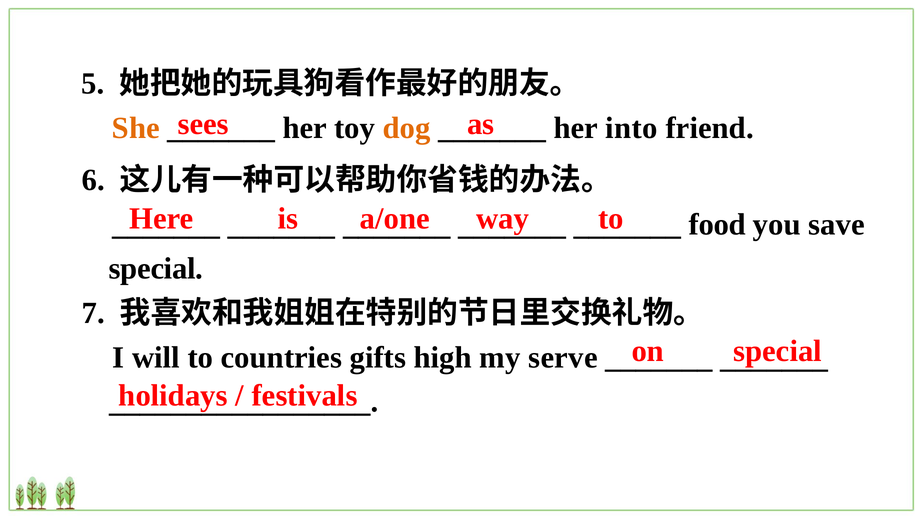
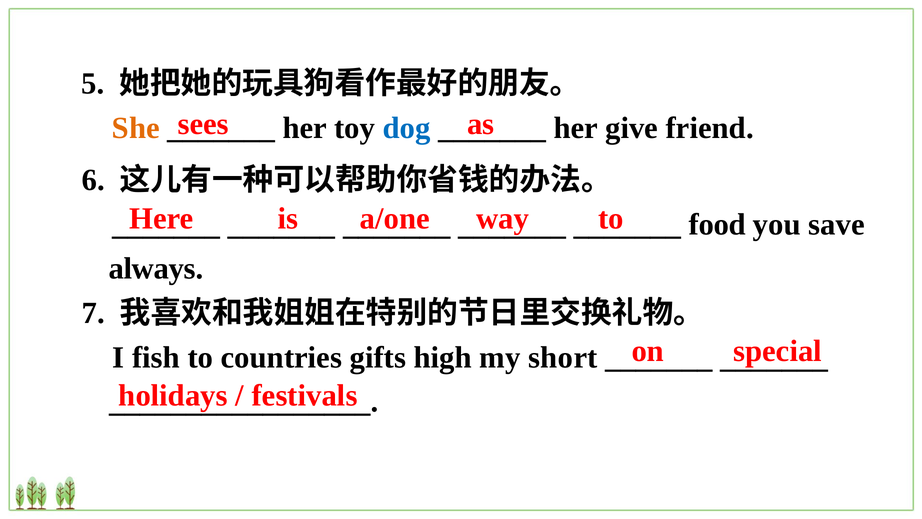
dog colour: orange -> blue
into: into -> give
special at (156, 269): special -> always
will: will -> fish
serve: serve -> short
